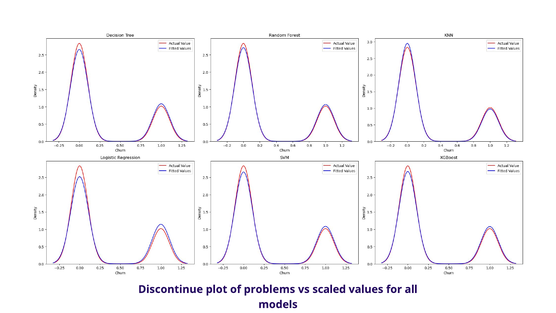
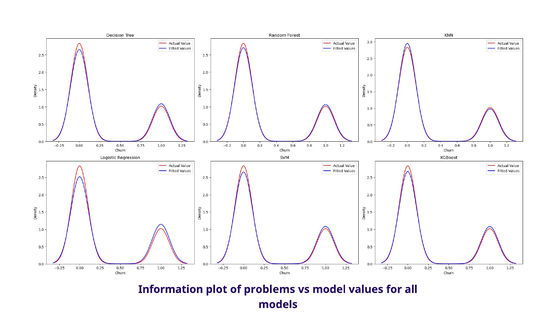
Discontinue: Discontinue -> Information
scaled: scaled -> model
